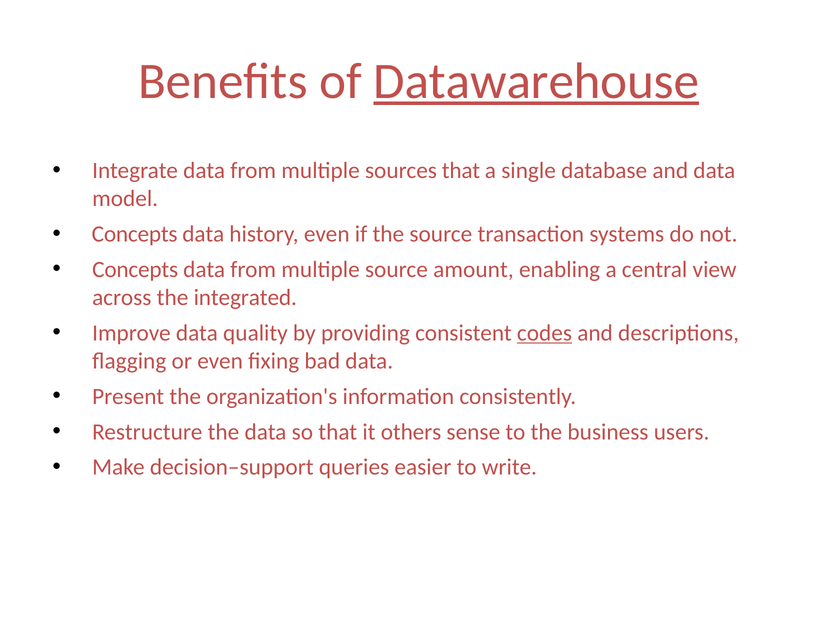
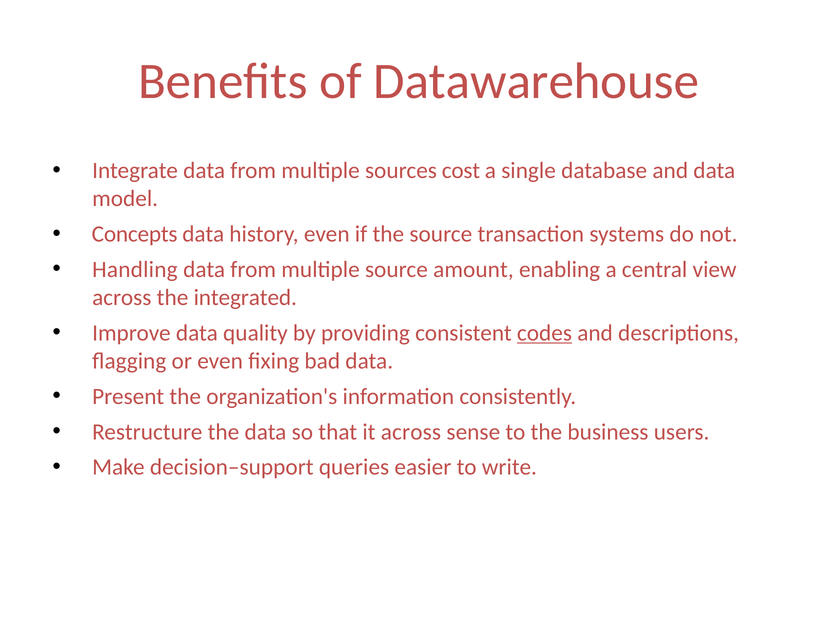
Datawarehouse underline: present -> none
sources that: that -> cost
Concepts at (135, 269): Concepts -> Handling
it others: others -> across
